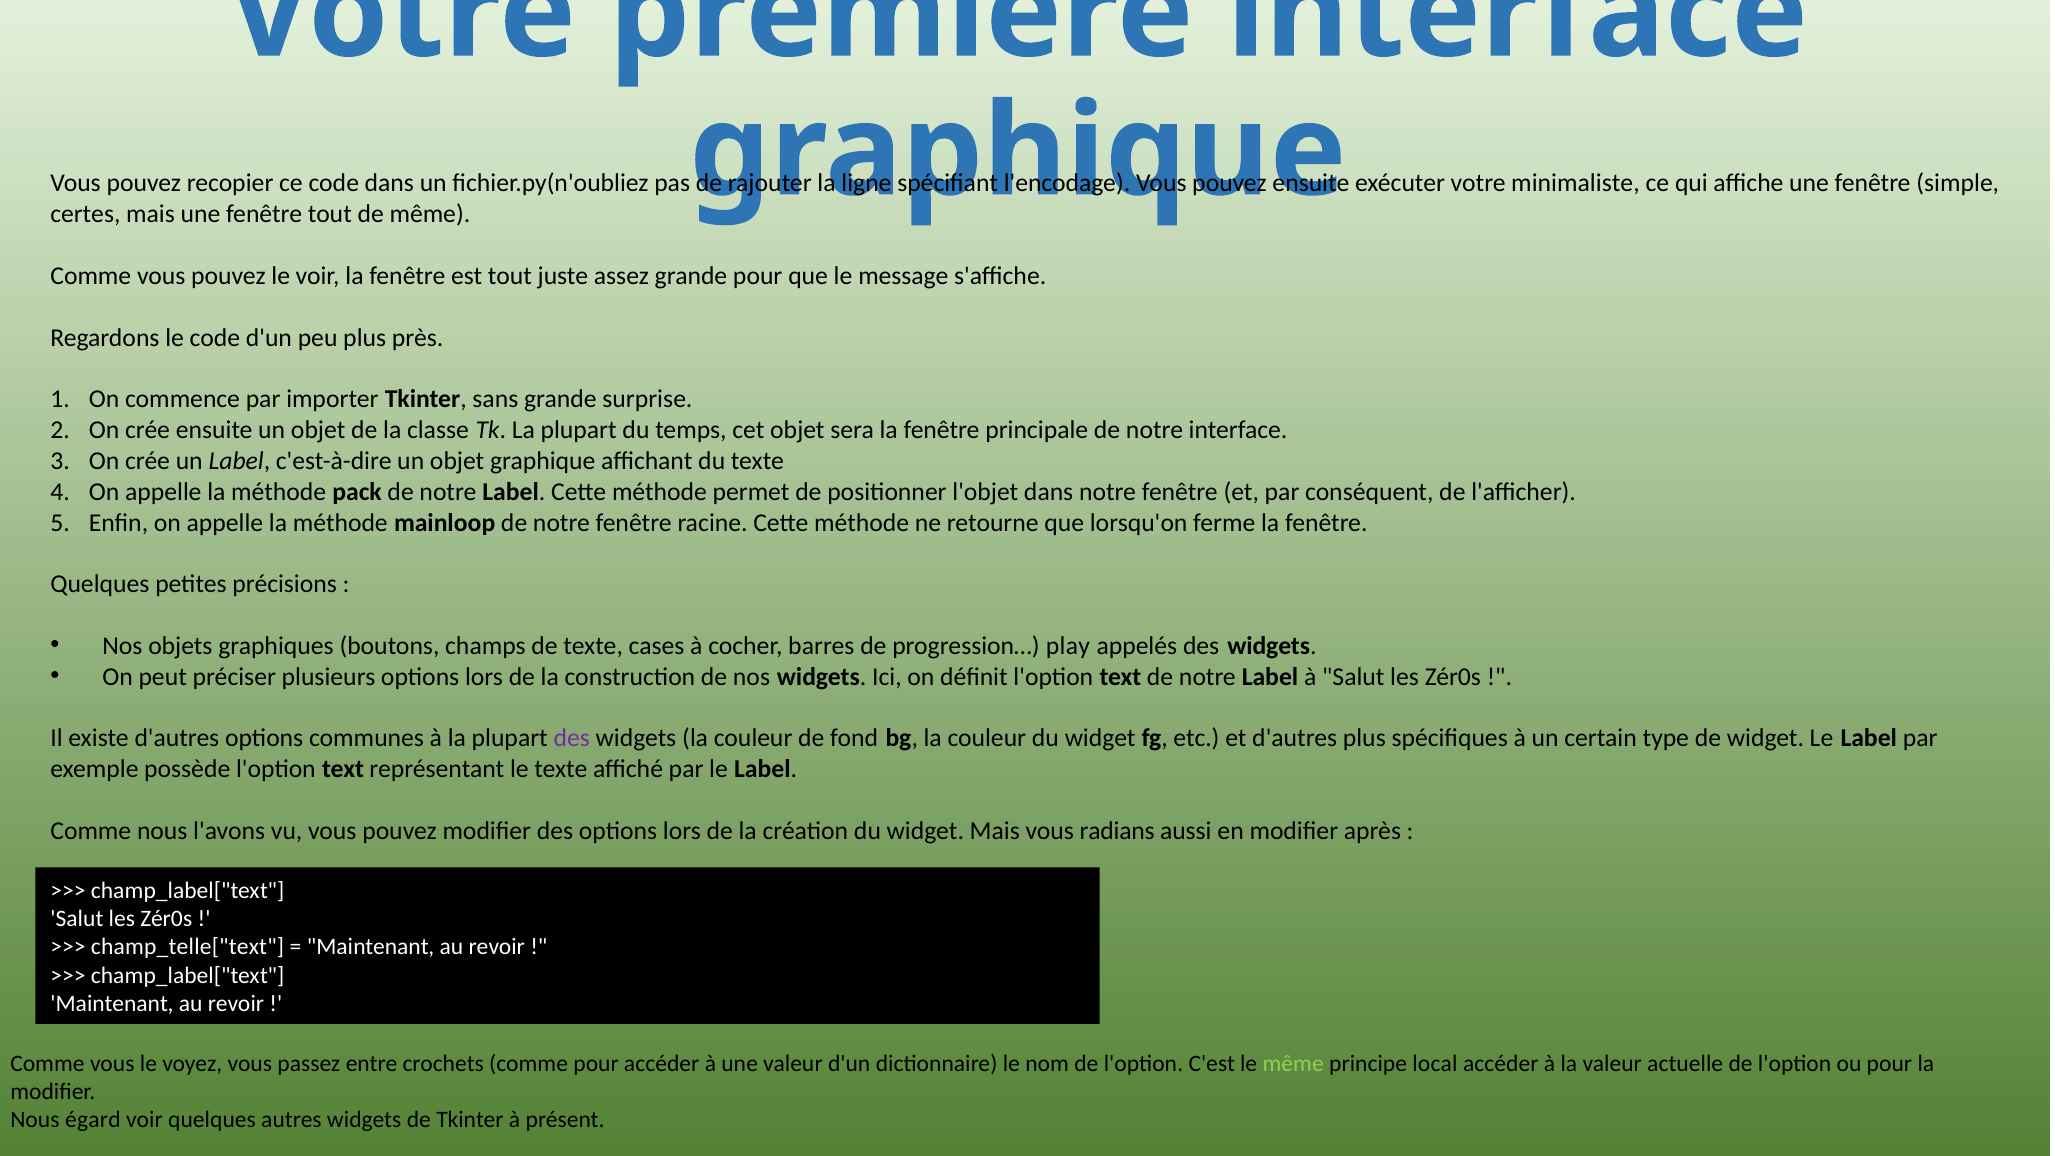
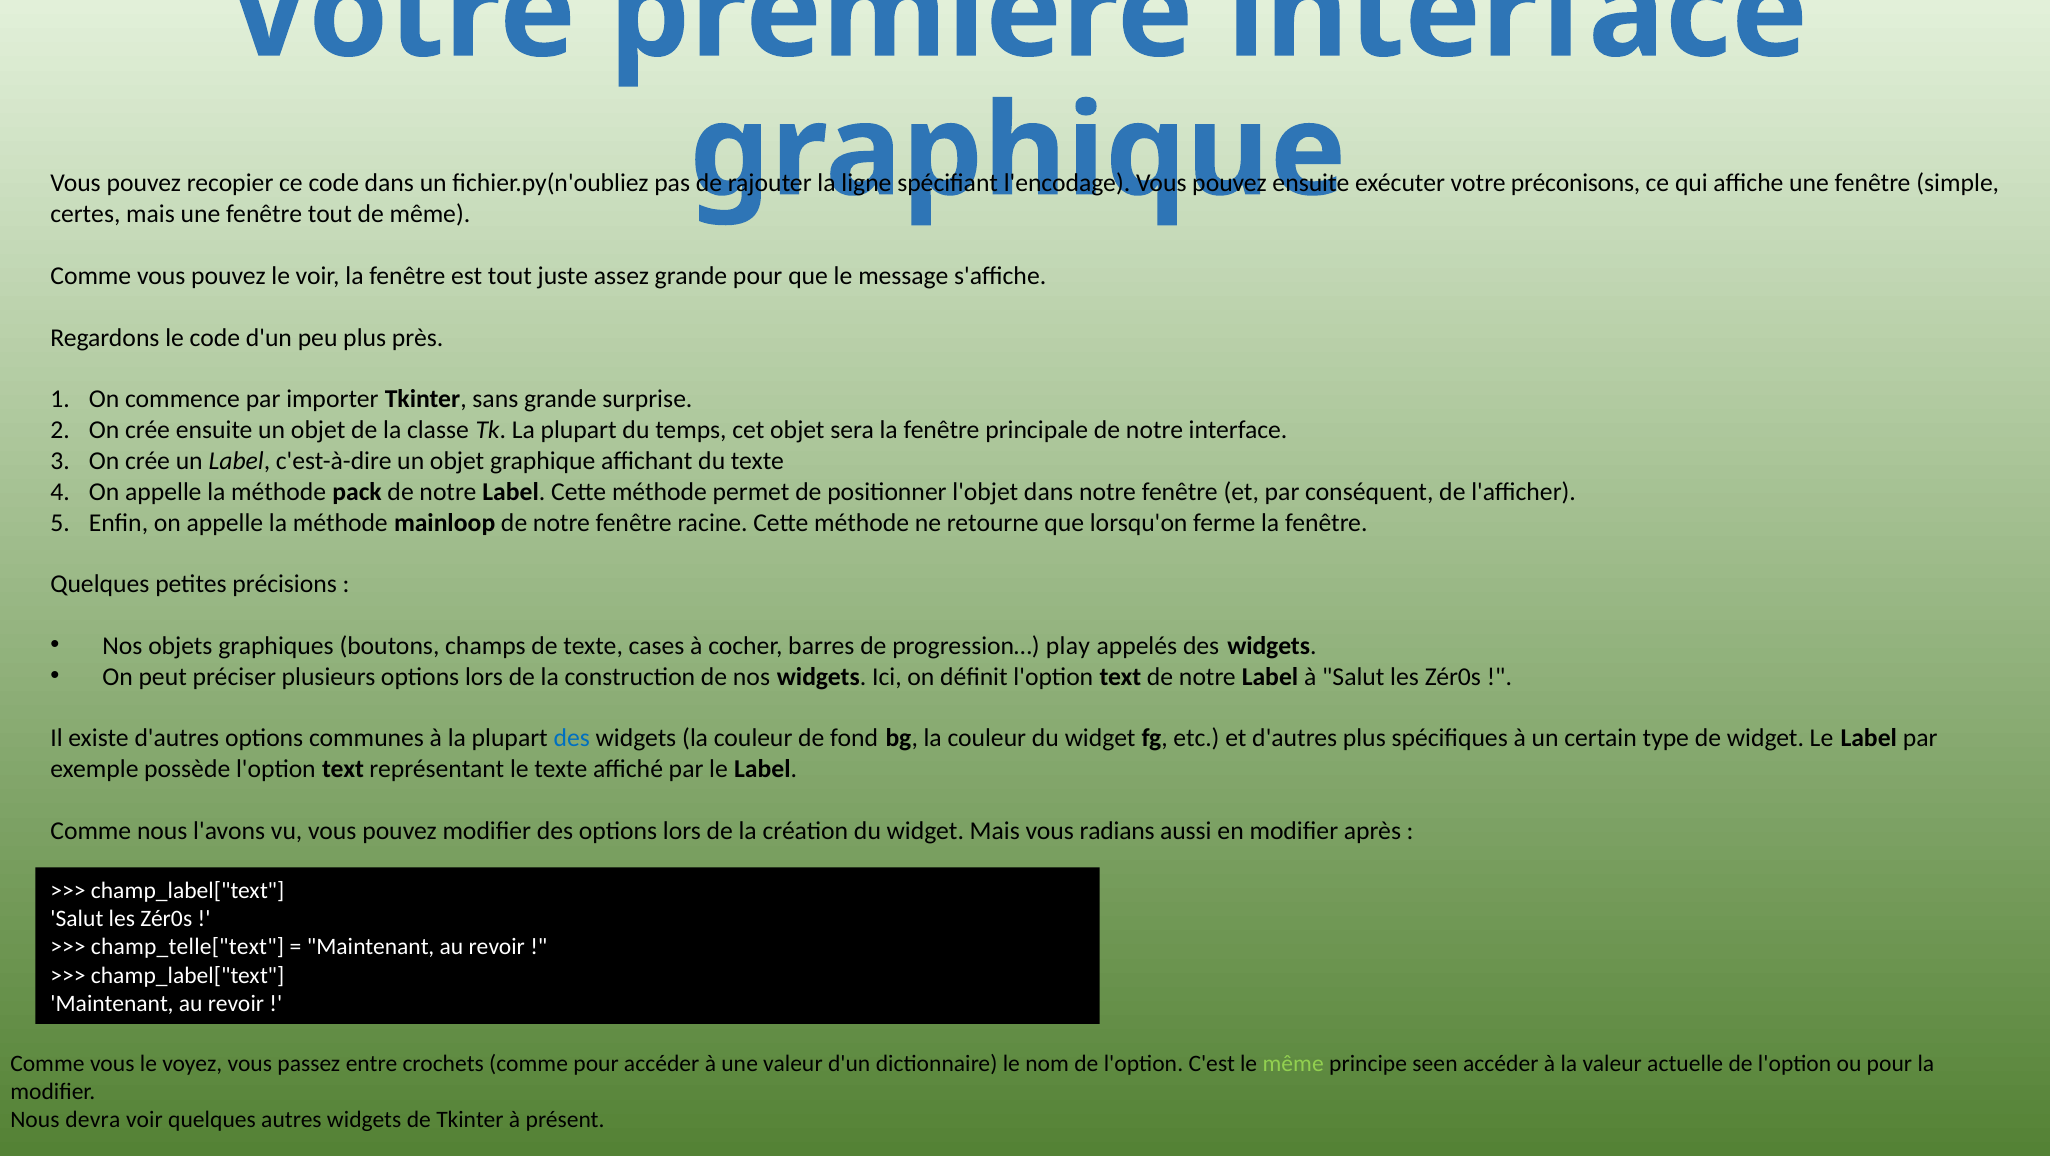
minimaliste: minimaliste -> préconisons
des at (572, 738) colour: purple -> blue
local: local -> seen
égard: égard -> devra
